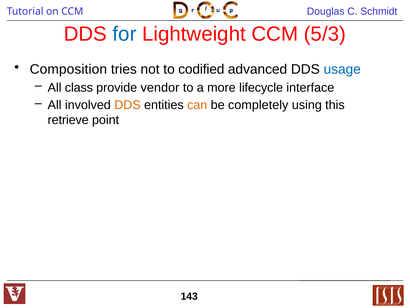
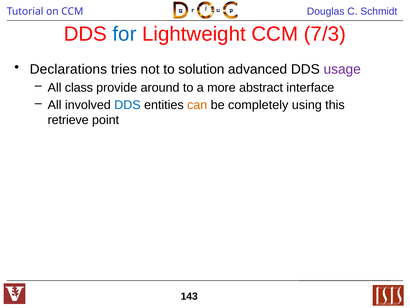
5/3: 5/3 -> 7/3
Composition: Composition -> Declarations
codified: codified -> solution
usage colour: blue -> purple
vendor: vendor -> around
lifecycle: lifecycle -> abstract
DDS at (127, 105) colour: orange -> blue
